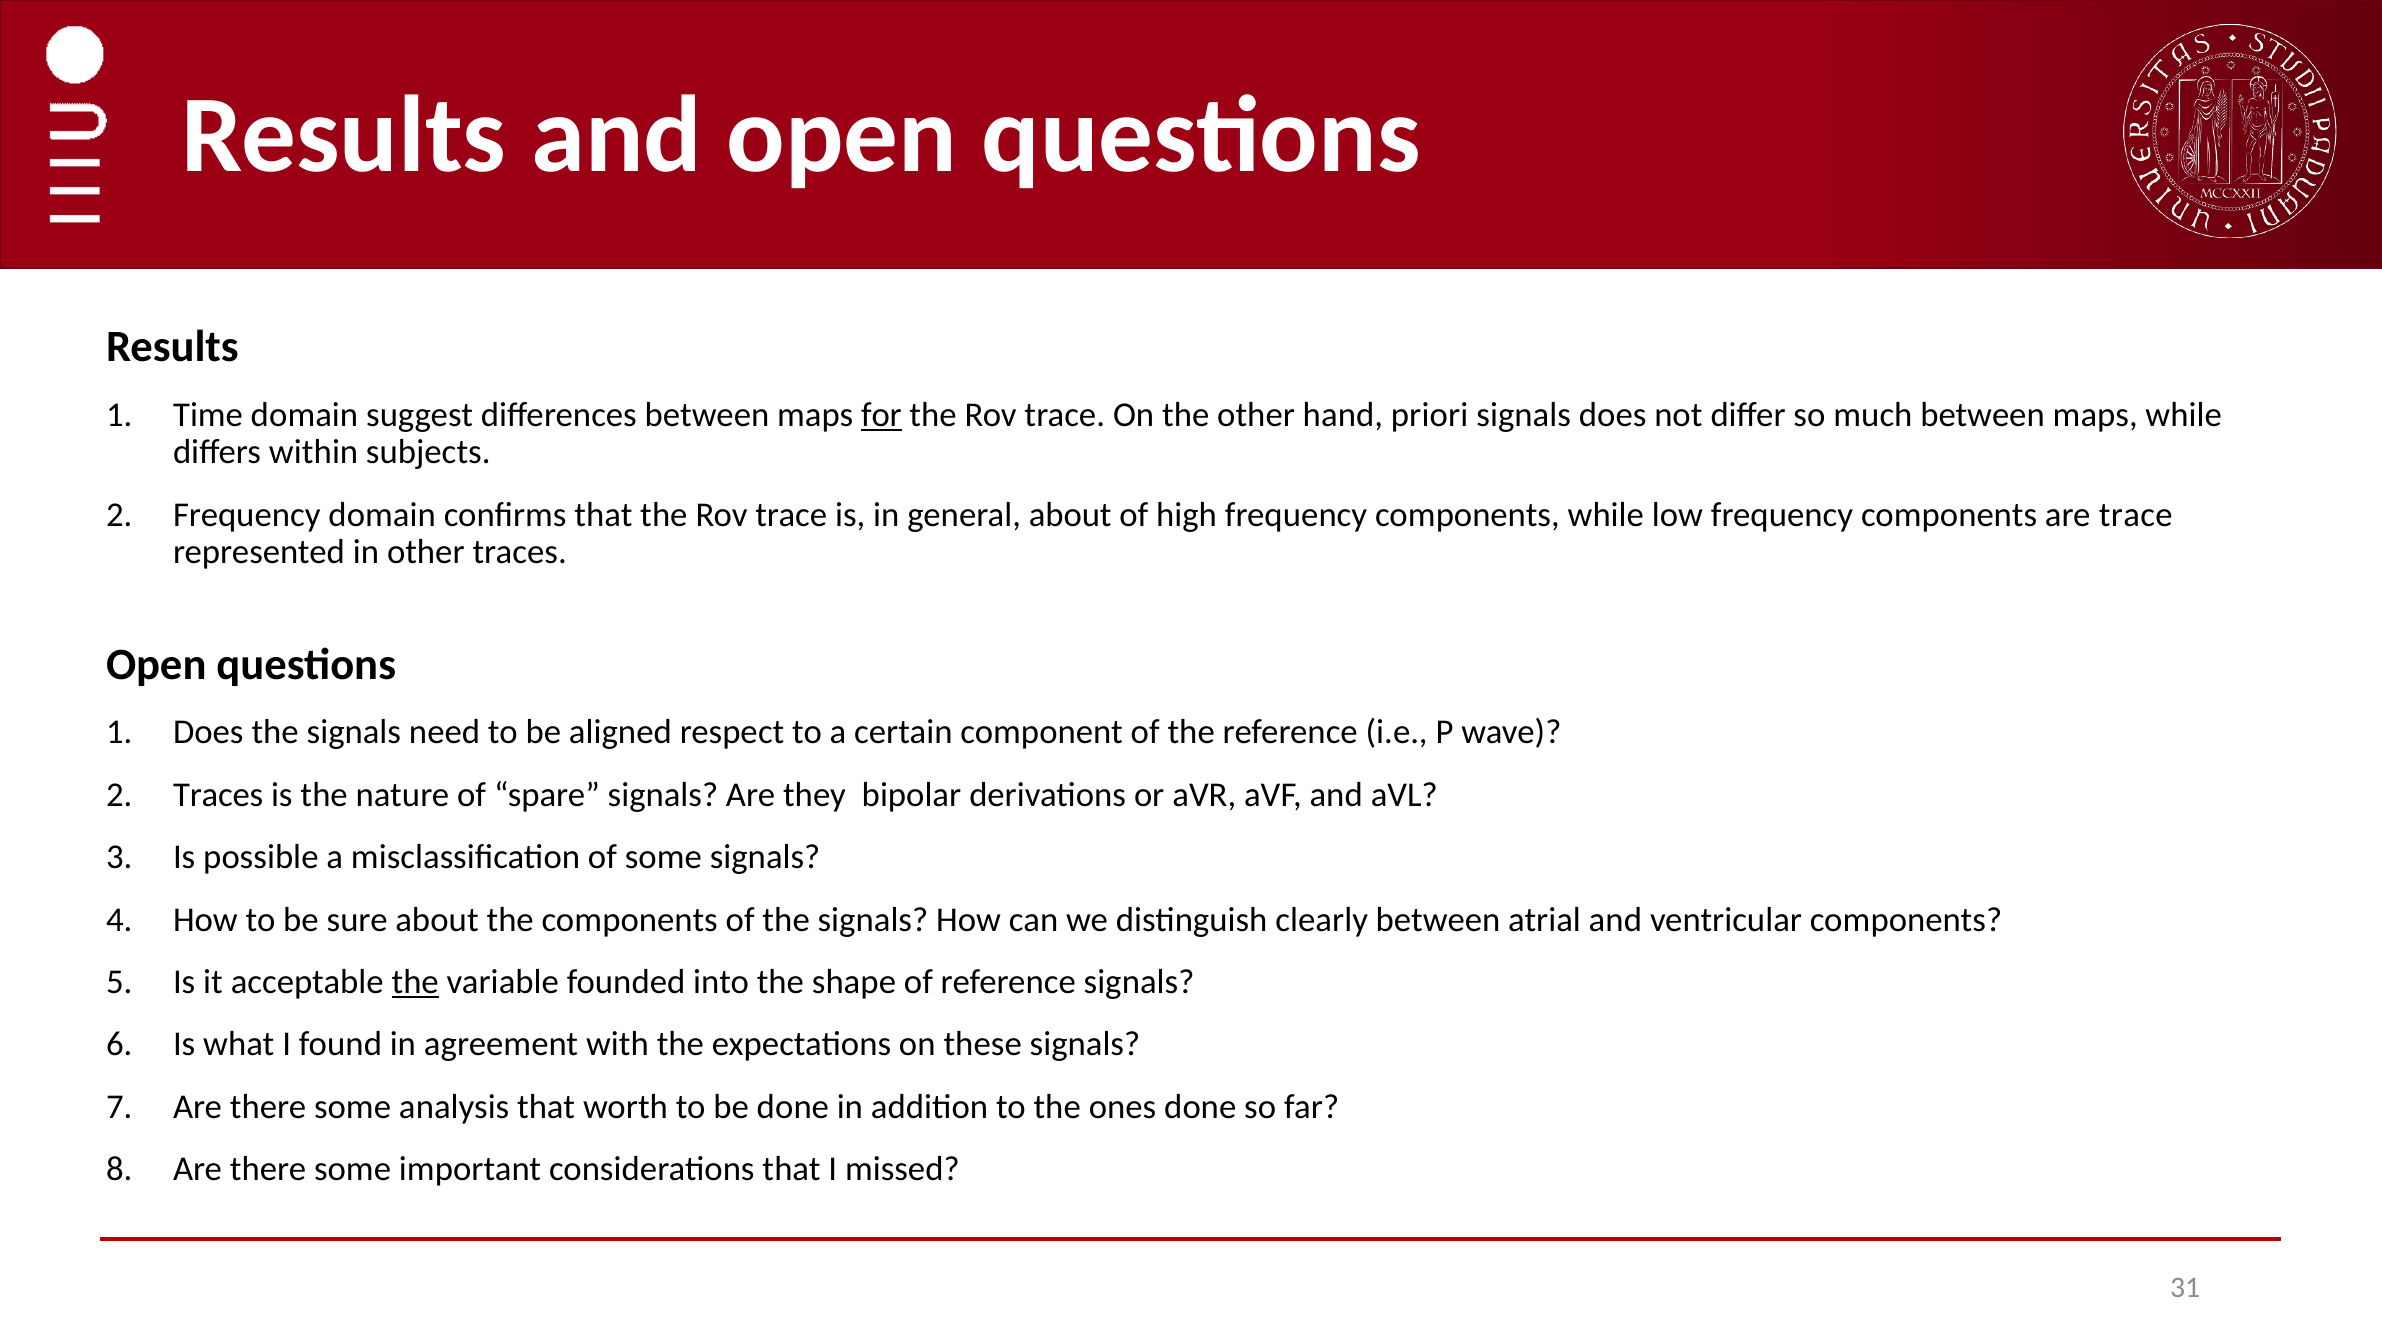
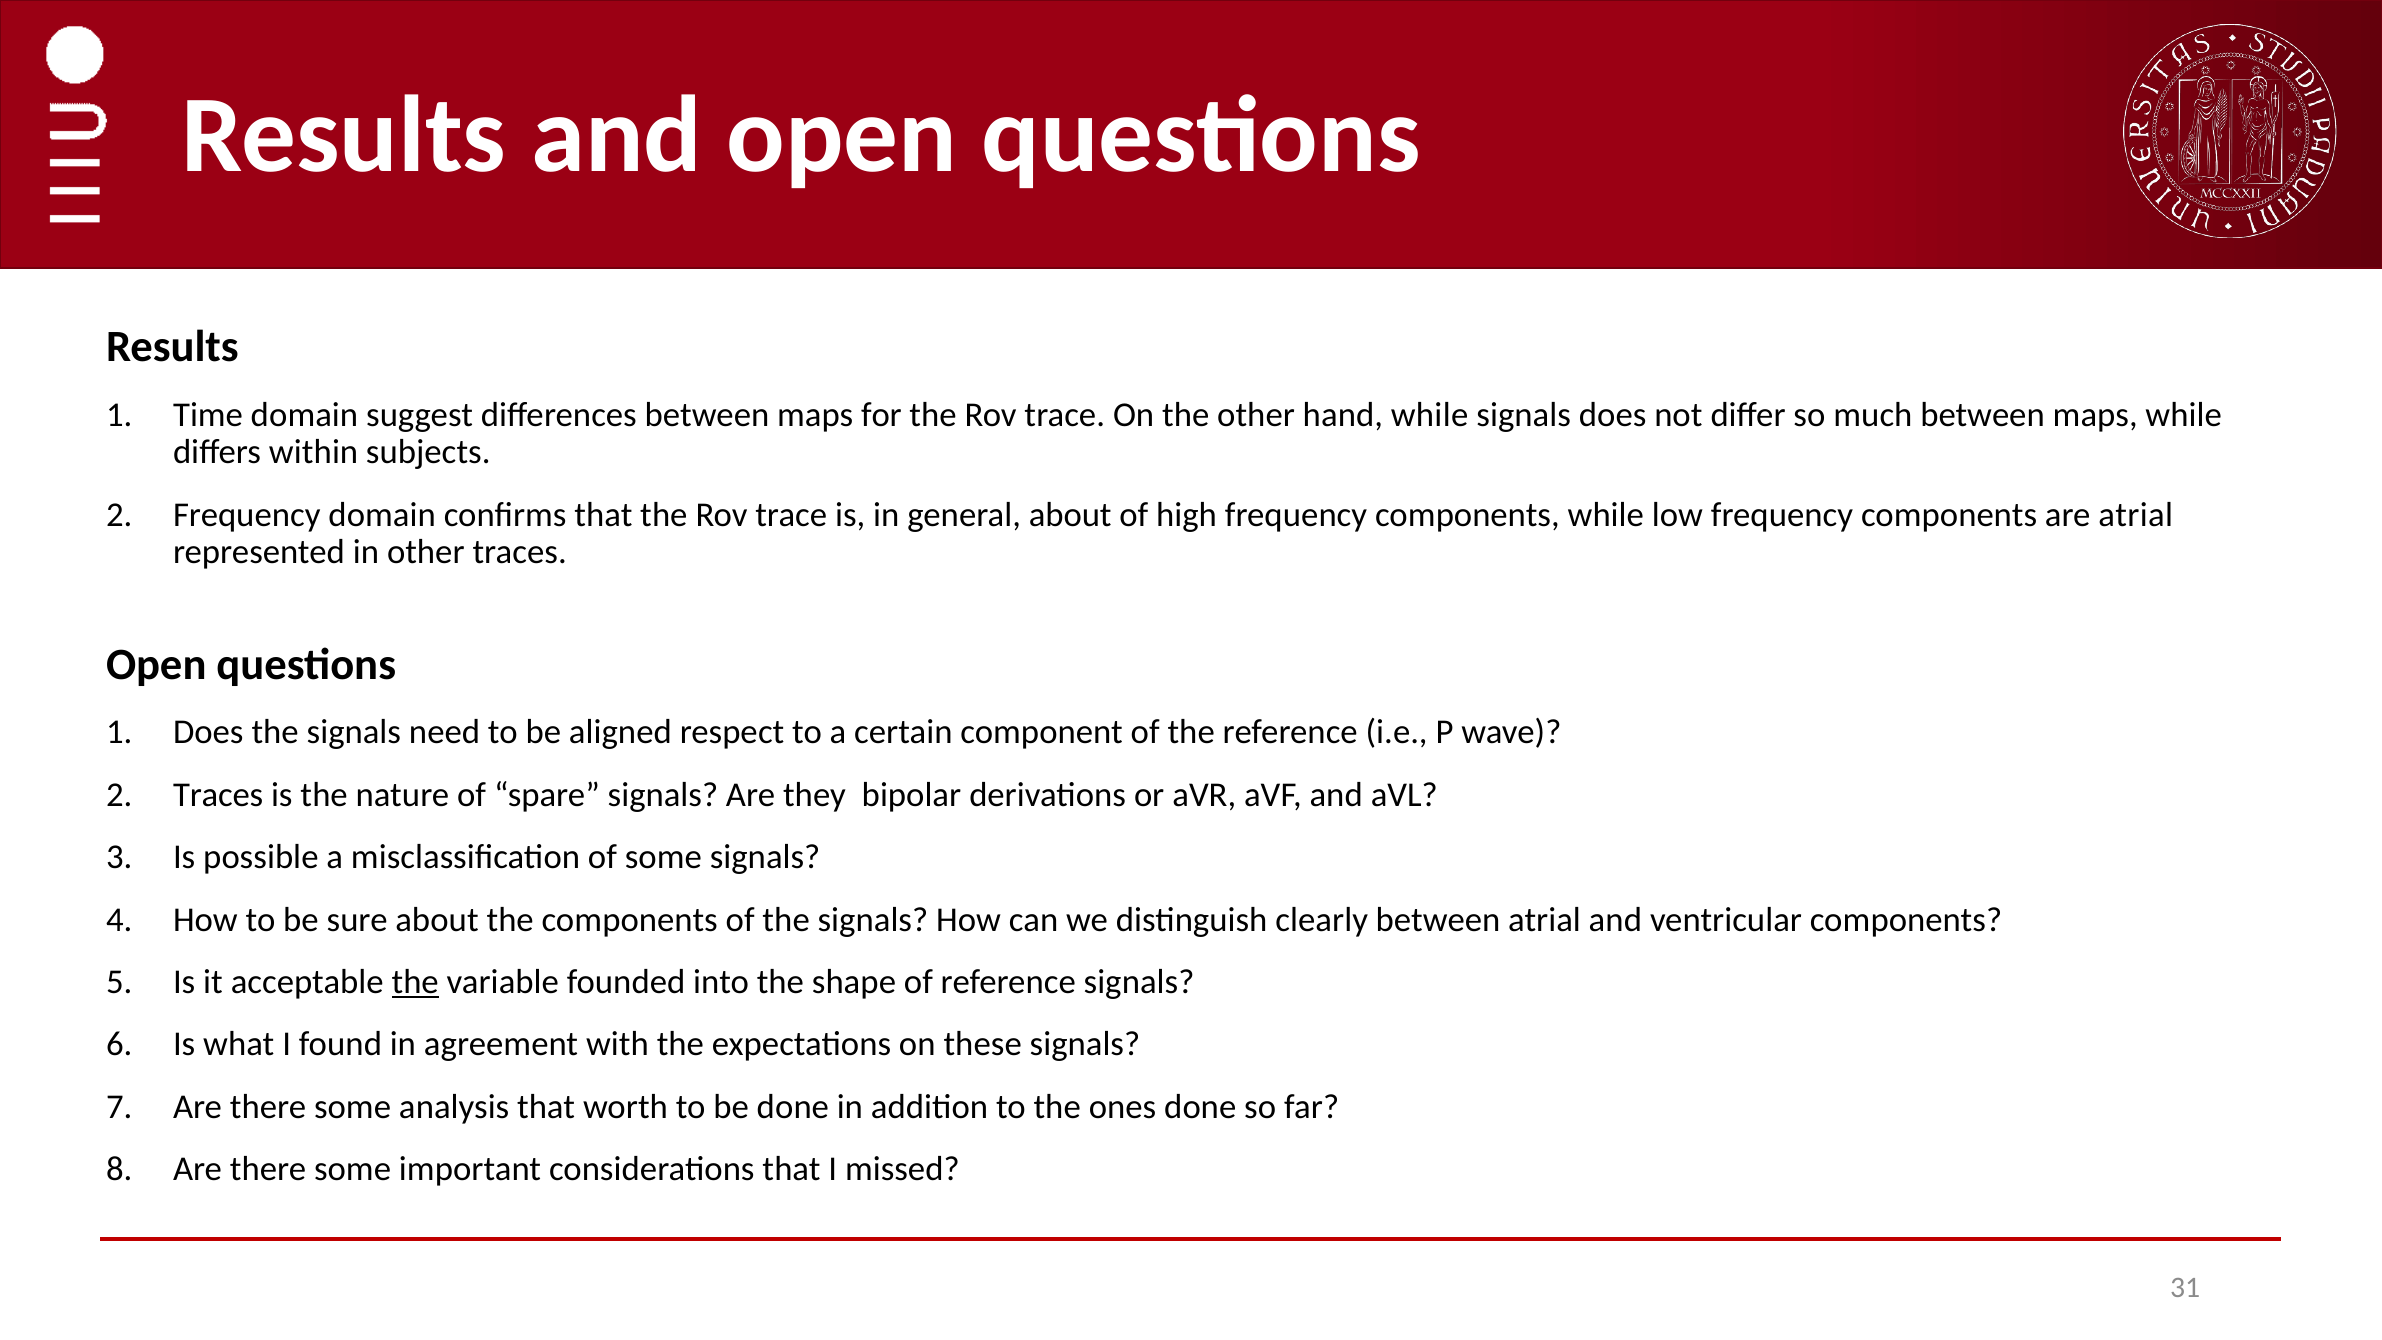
for underline: present -> none
hand priori: priori -> while
are trace: trace -> atrial
